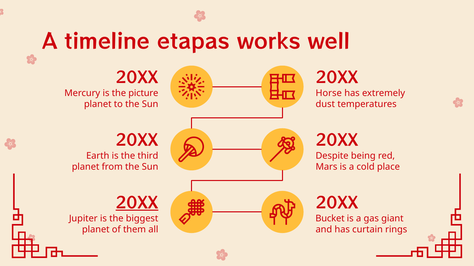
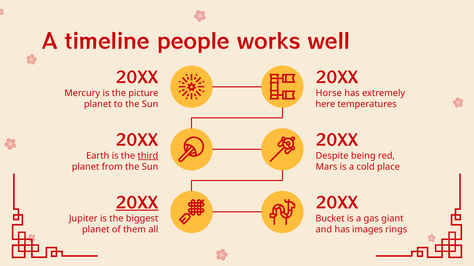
etapas: etapas -> people
dust: dust -> here
third underline: none -> present
curtain: curtain -> images
